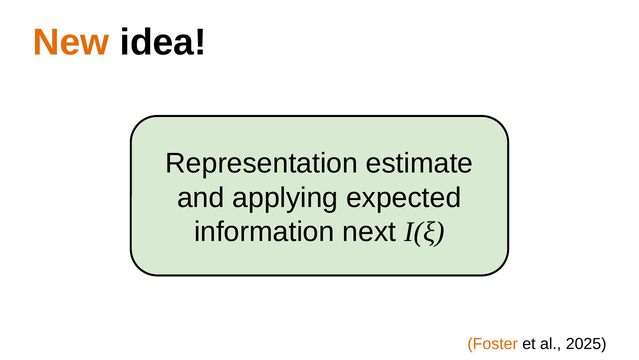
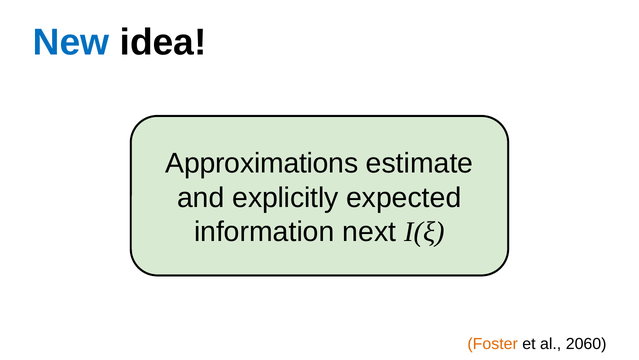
New colour: orange -> blue
Representation: Representation -> Approximations
applying: applying -> explicitly
2025: 2025 -> 2060
